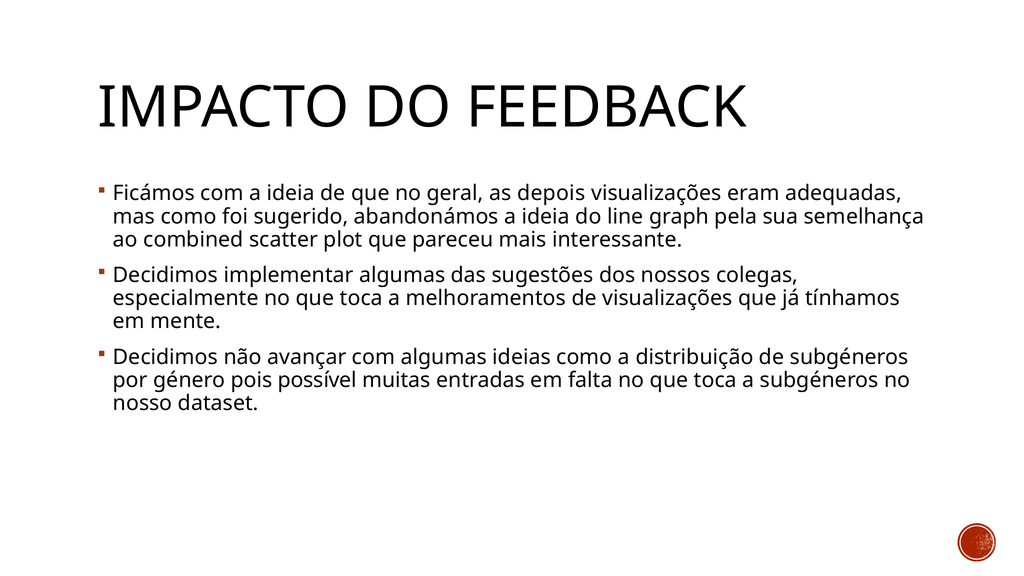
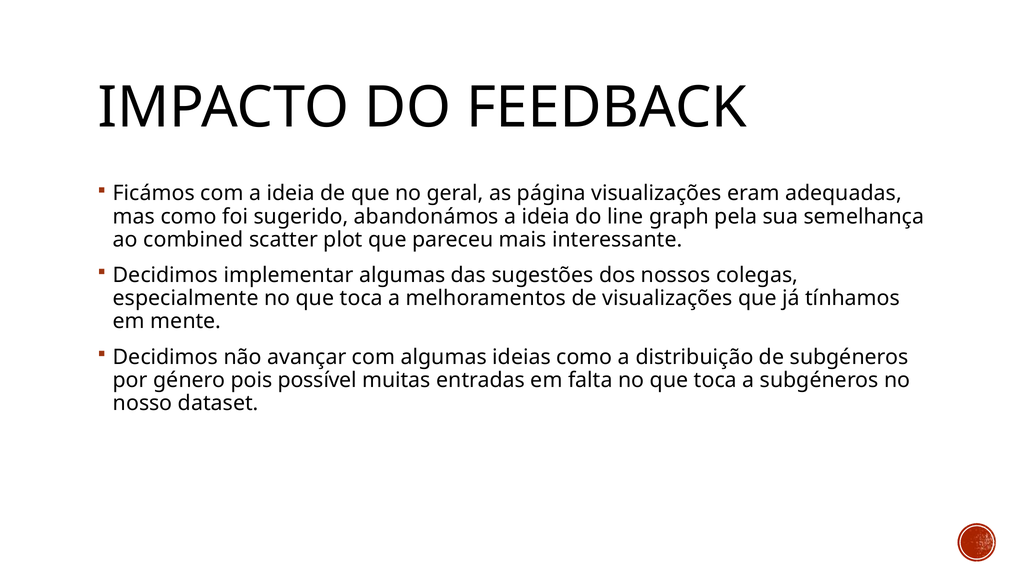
depois: depois -> página
